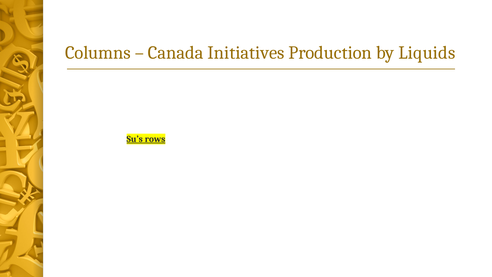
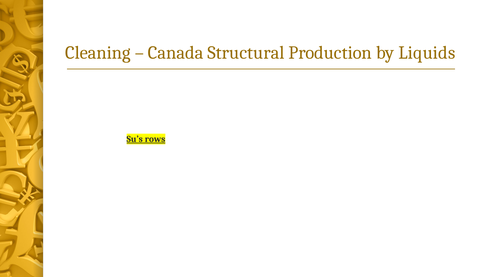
Columns: Columns -> Cleaning
Initiatives: Initiatives -> Structural
